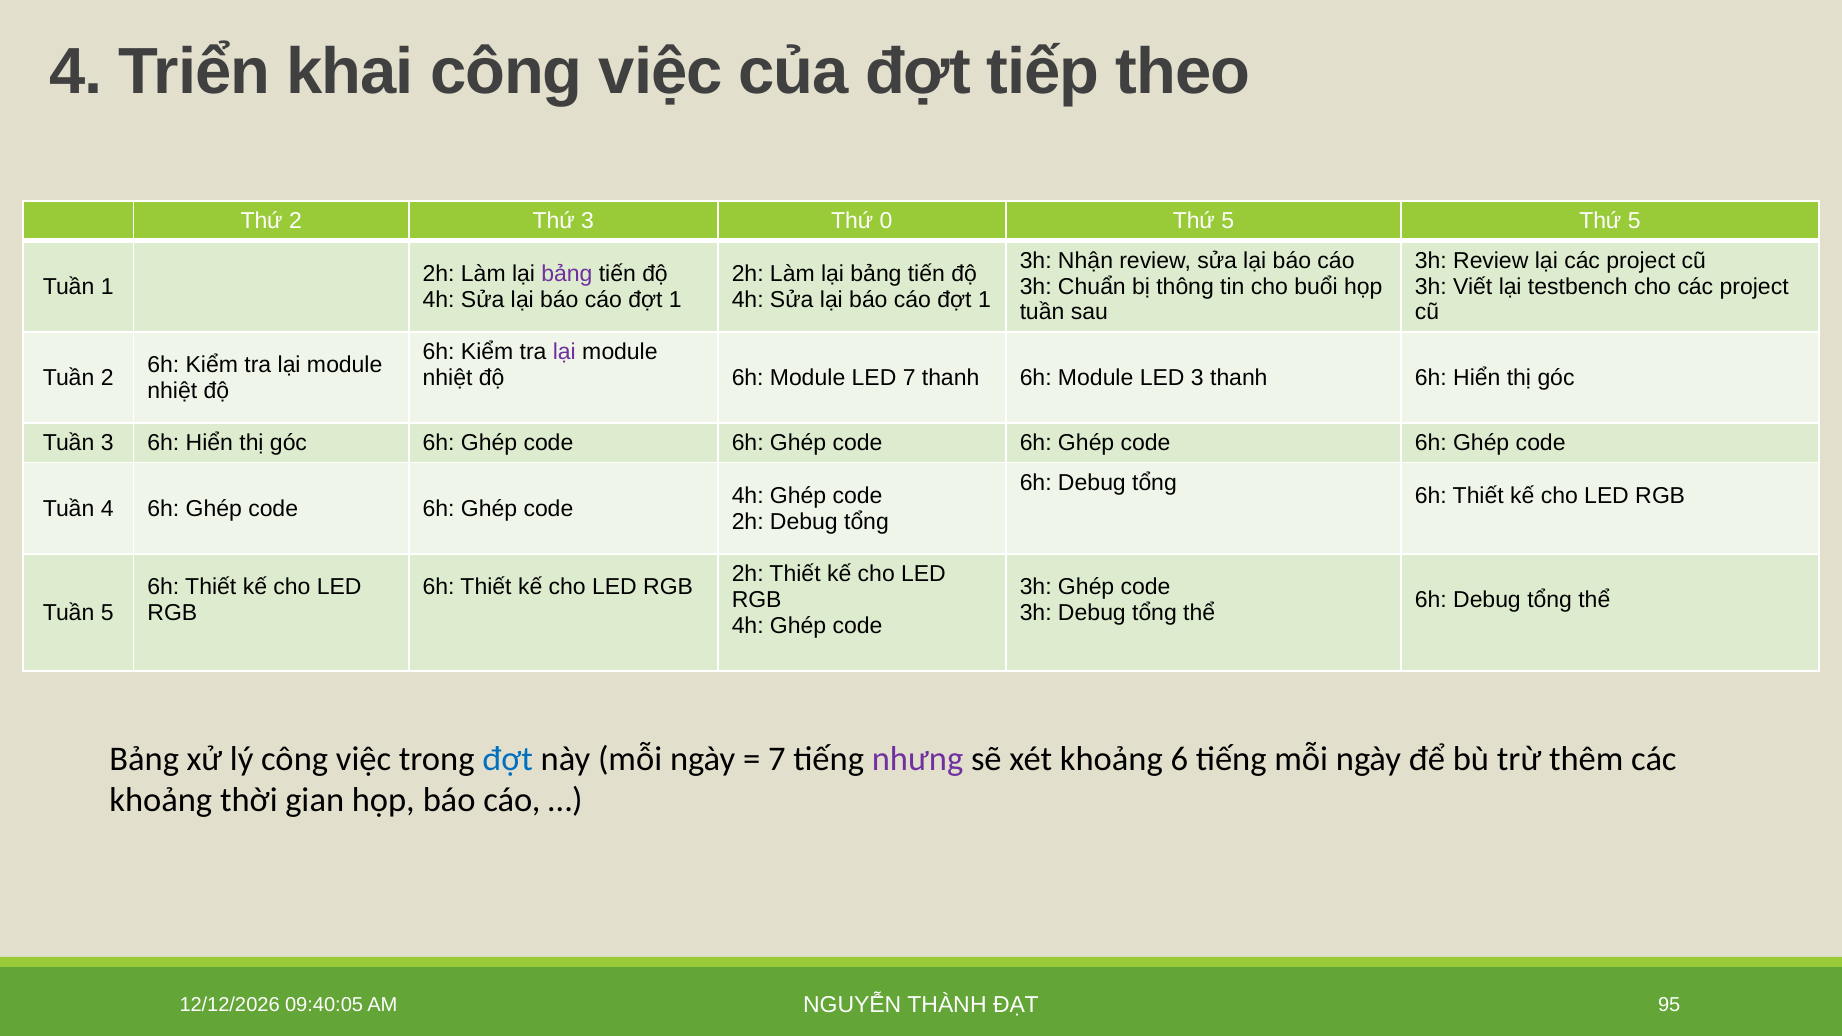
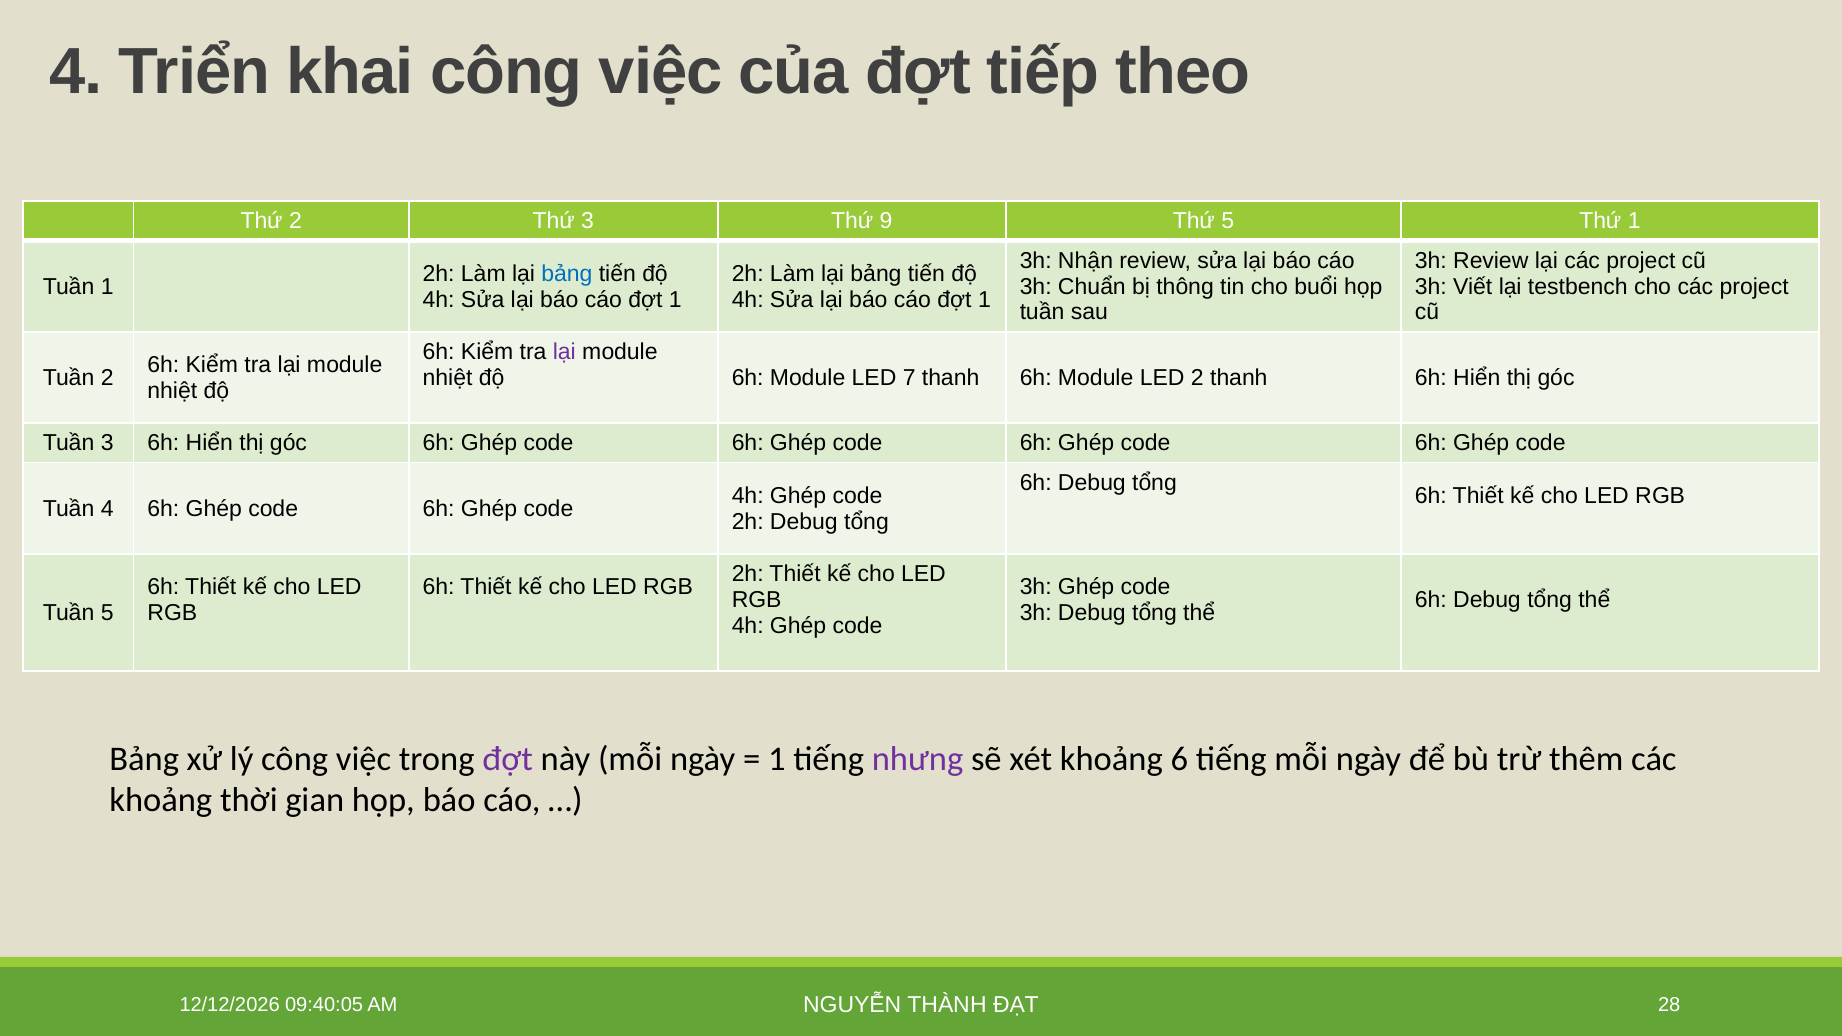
0: 0 -> 9
5 Thứ 5: 5 -> 1
bảng at (567, 274) colour: purple -> blue
LED 3: 3 -> 2
đợt at (508, 759) colour: blue -> purple
7 at (777, 759): 7 -> 1
95: 95 -> 28
